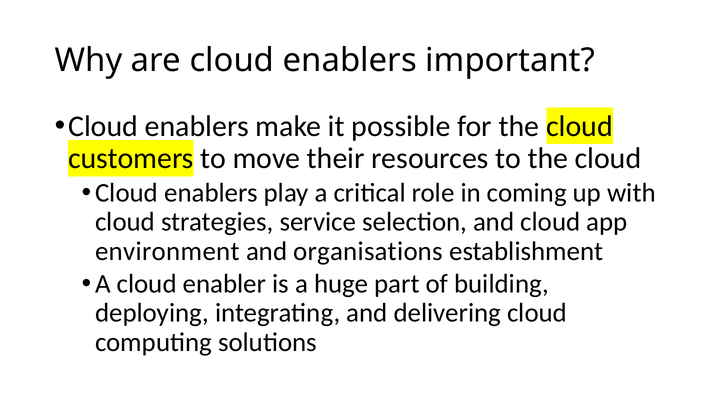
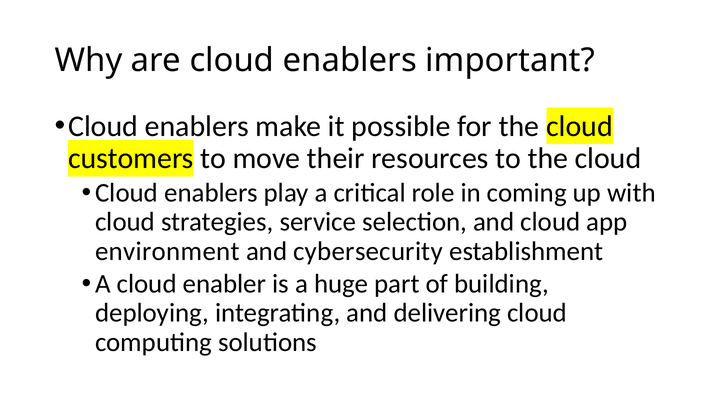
organisations: organisations -> cybersecurity
